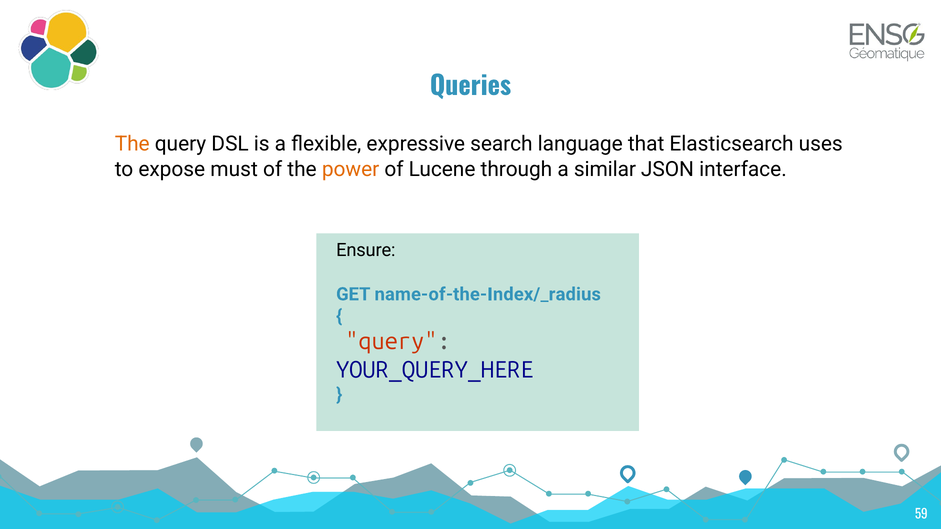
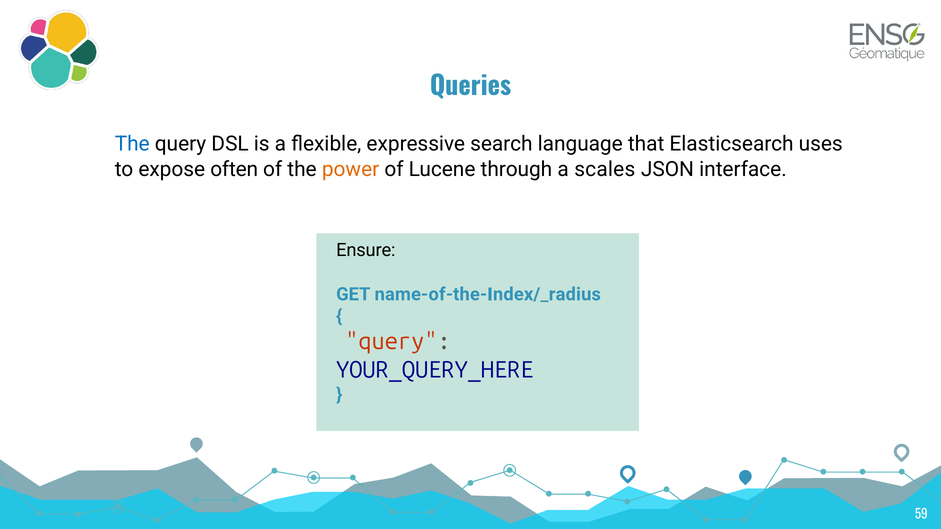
The at (132, 144) colour: orange -> blue
must: must -> often
similar: similar -> scales
